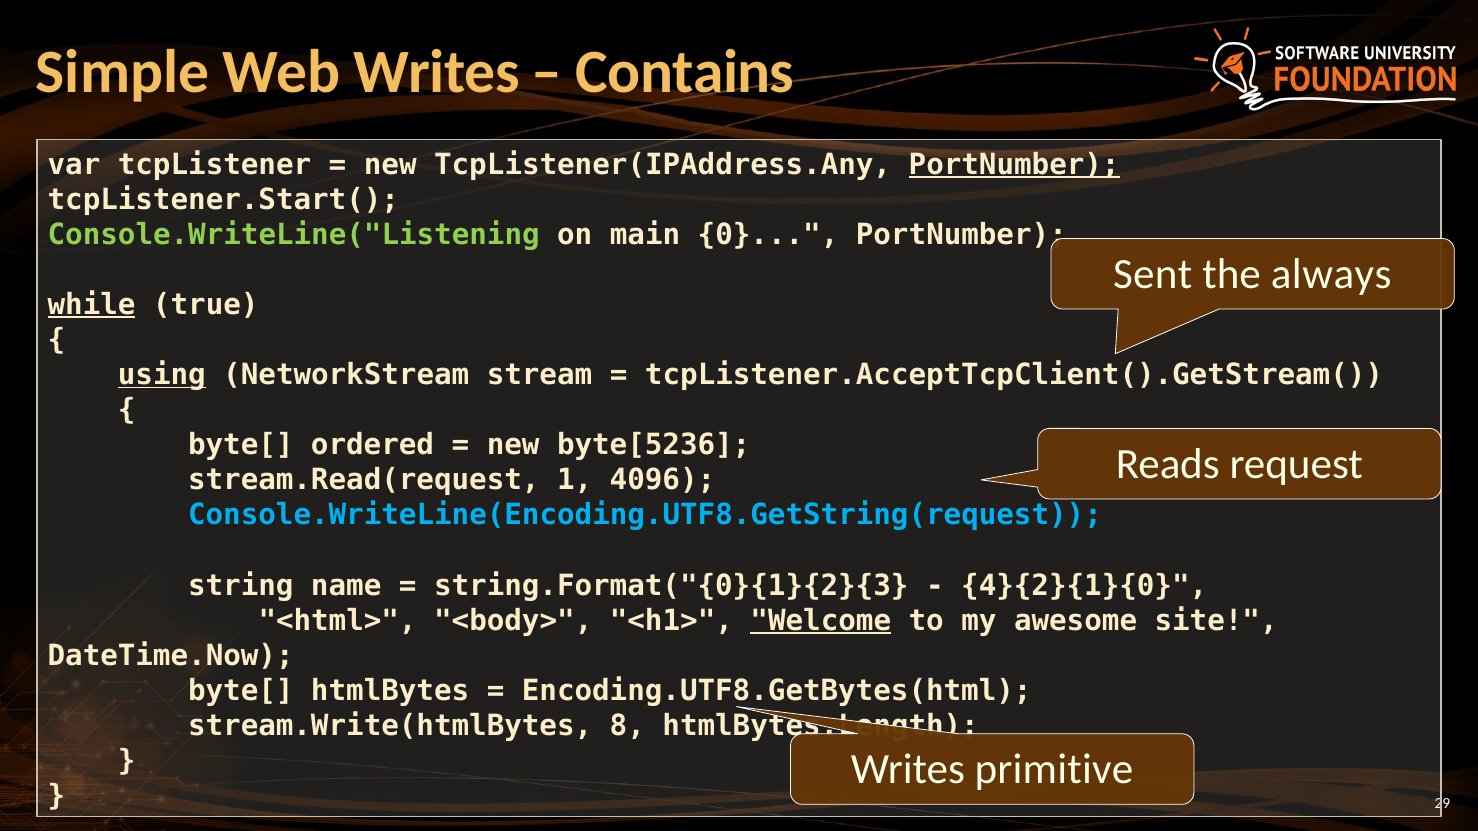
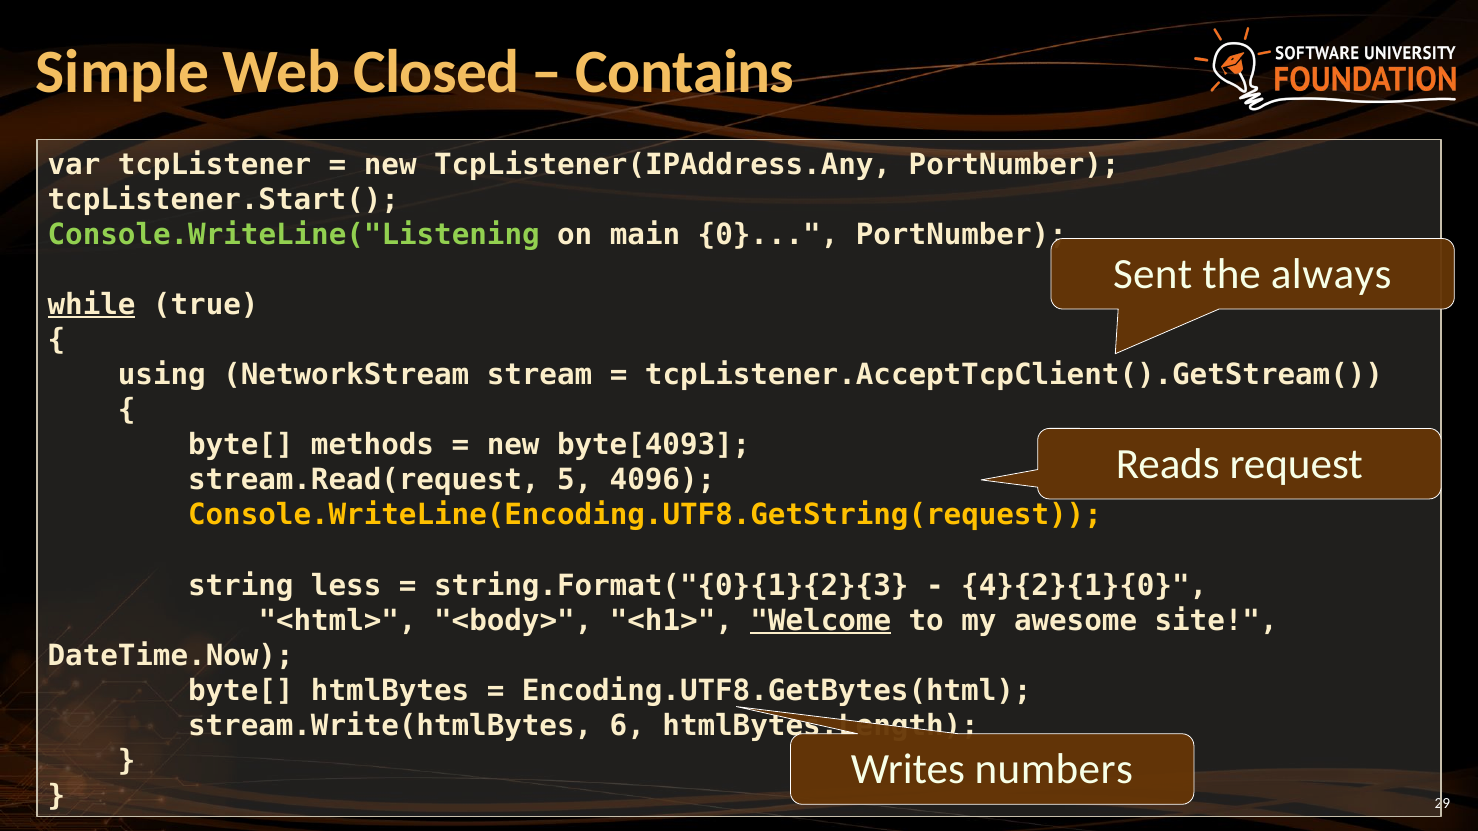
Web Writes: Writes -> Closed
PortNumber at (1014, 165) underline: present -> none
using underline: present -> none
ordered: ordered -> methods
byte[5236: byte[5236 -> byte[4093
1: 1 -> 5
Console.WriteLine(Encoding.UTF8.GetString(request colour: light blue -> yellow
name: name -> less
8: 8 -> 6
primitive: primitive -> numbers
